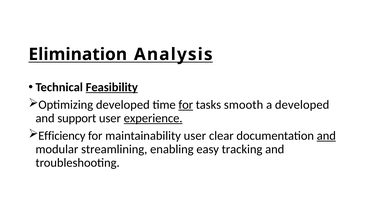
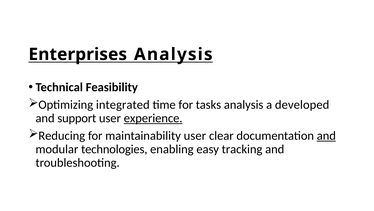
Elimination: Elimination -> Enterprises
Feasibility underline: present -> none
Optimizing developed: developed -> integrated
for at (186, 104) underline: present -> none
tasks smooth: smooth -> analysis
Efficiency: Efficiency -> Reducing
streamlining: streamlining -> technologies
